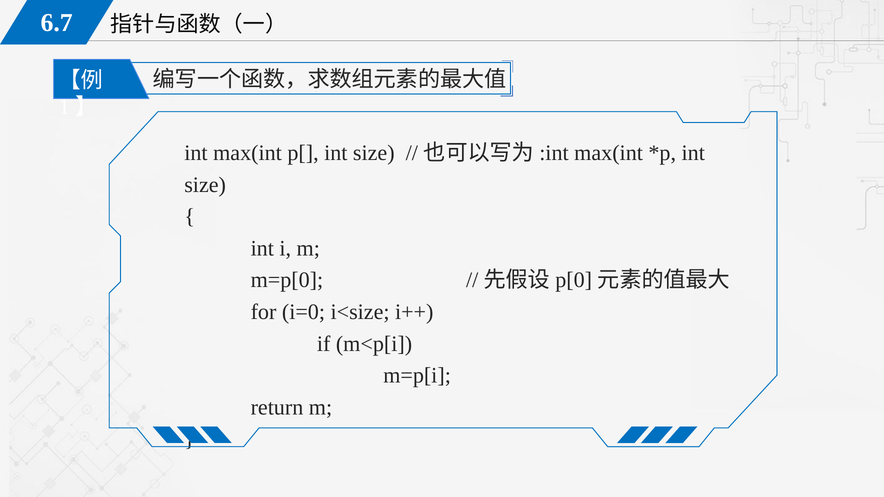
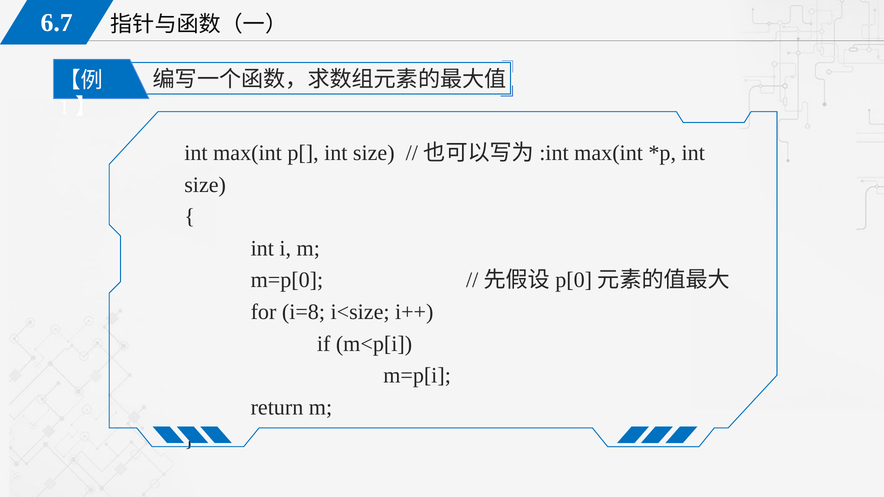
i=0: i=0 -> i=8
